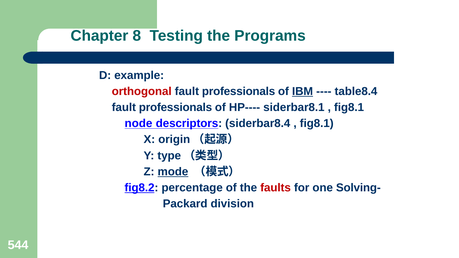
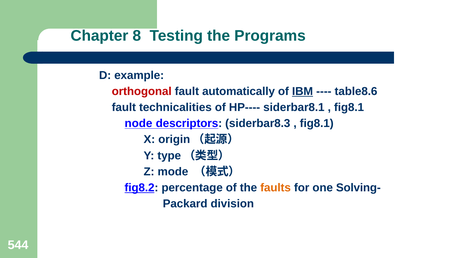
professionals at (239, 91): professionals -> automatically
table8.4: table8.4 -> table8.6
professionals at (175, 108): professionals -> technicalities
siderbar8.4: siderbar8.4 -> siderbar8.3
mode underline: present -> none
faults colour: red -> orange
